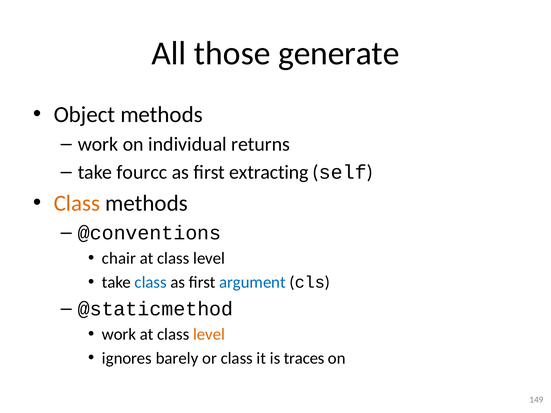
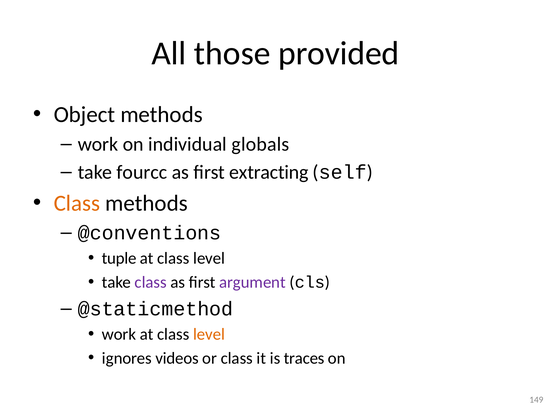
generate: generate -> provided
returns: returns -> globals
chair: chair -> tuple
class at (151, 282) colour: blue -> purple
argument colour: blue -> purple
barely: barely -> videos
